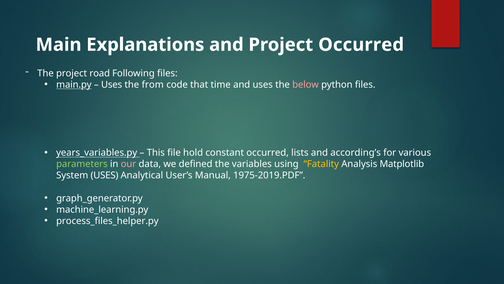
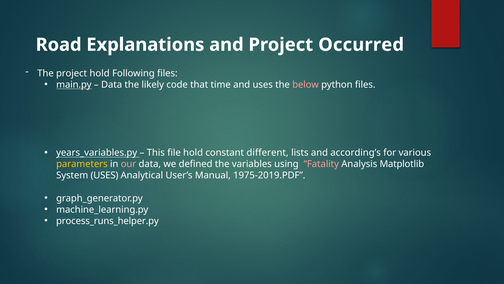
Main: Main -> Road
project road: road -> hold
Uses at (112, 84): Uses -> Data
from: from -> likely
constant occurred: occurred -> different
parameters colour: light green -> yellow
Fatality colour: yellow -> pink
process_files_helper.py: process_files_helper.py -> process_runs_helper.py
